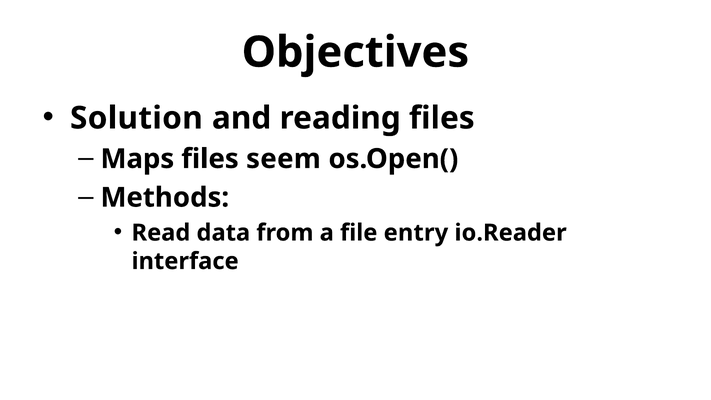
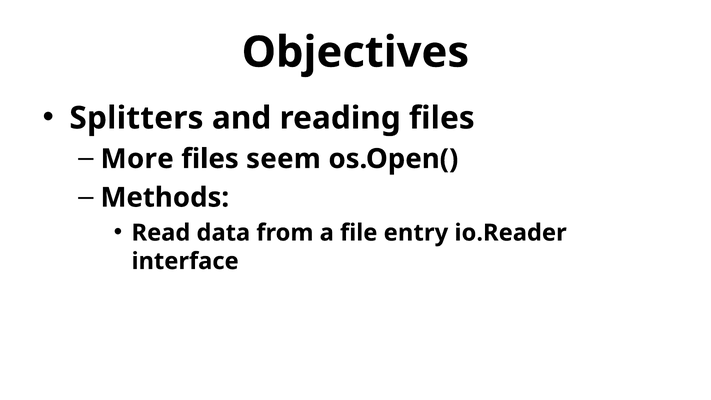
Solution: Solution -> Splitters
Maps: Maps -> More
